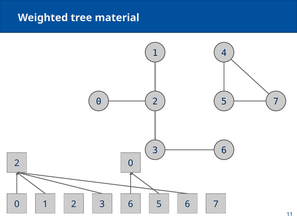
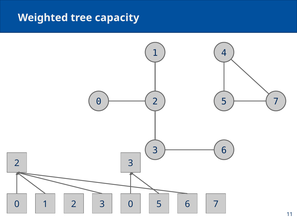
material: material -> capacity
0 at (131, 163): 0 -> 3
3 6: 6 -> 0
